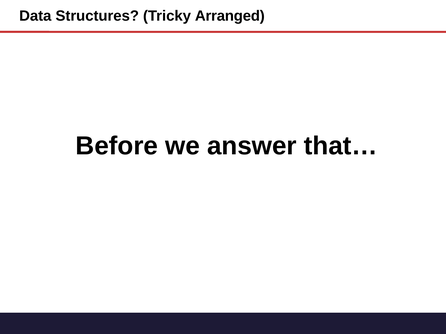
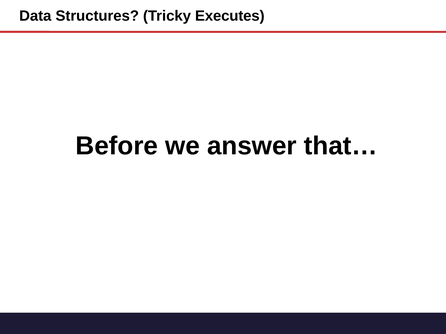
Arranged: Arranged -> Executes
